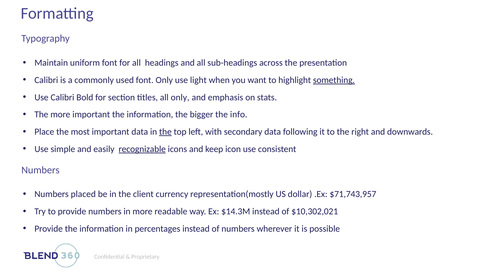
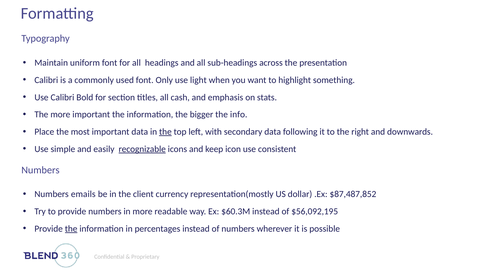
something underline: present -> none
all only: only -> cash
placed: placed -> emails
$71,743,957: $71,743,957 -> $87,487,852
$14.3M: $14.3M -> $60.3M
$10,302,021: $10,302,021 -> $56,092,195
the at (71, 229) underline: none -> present
